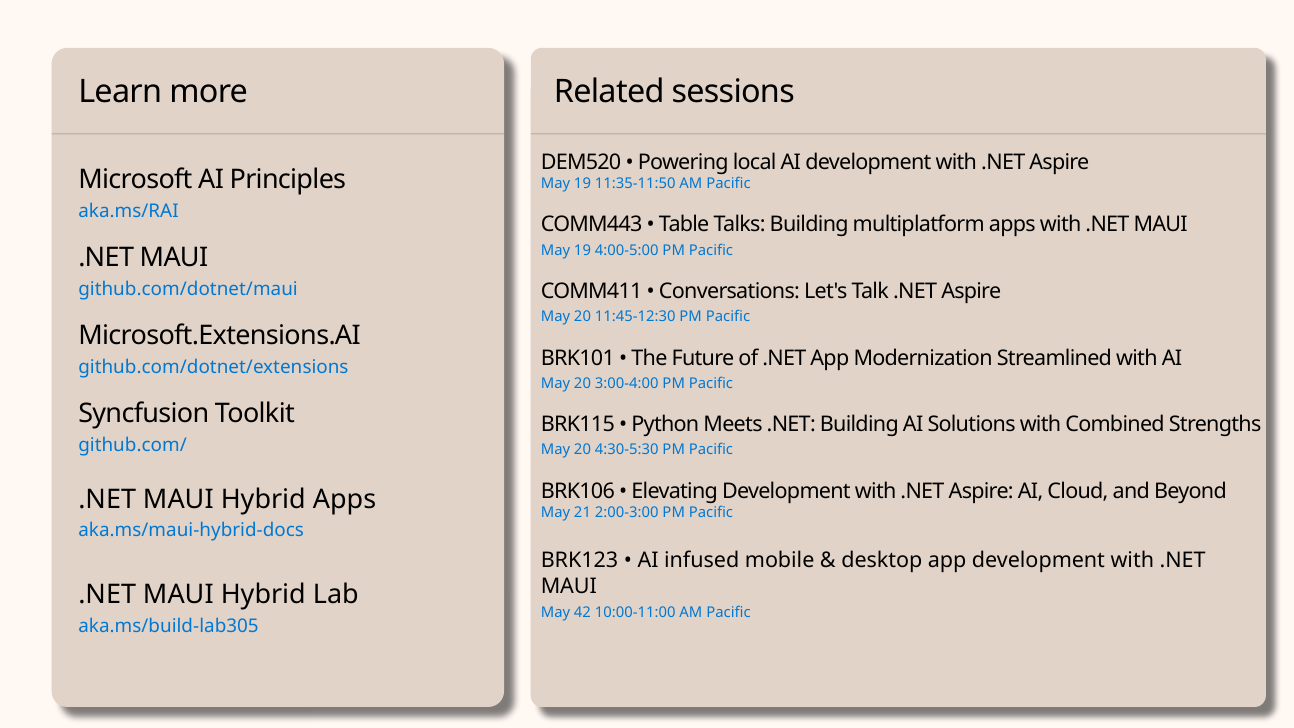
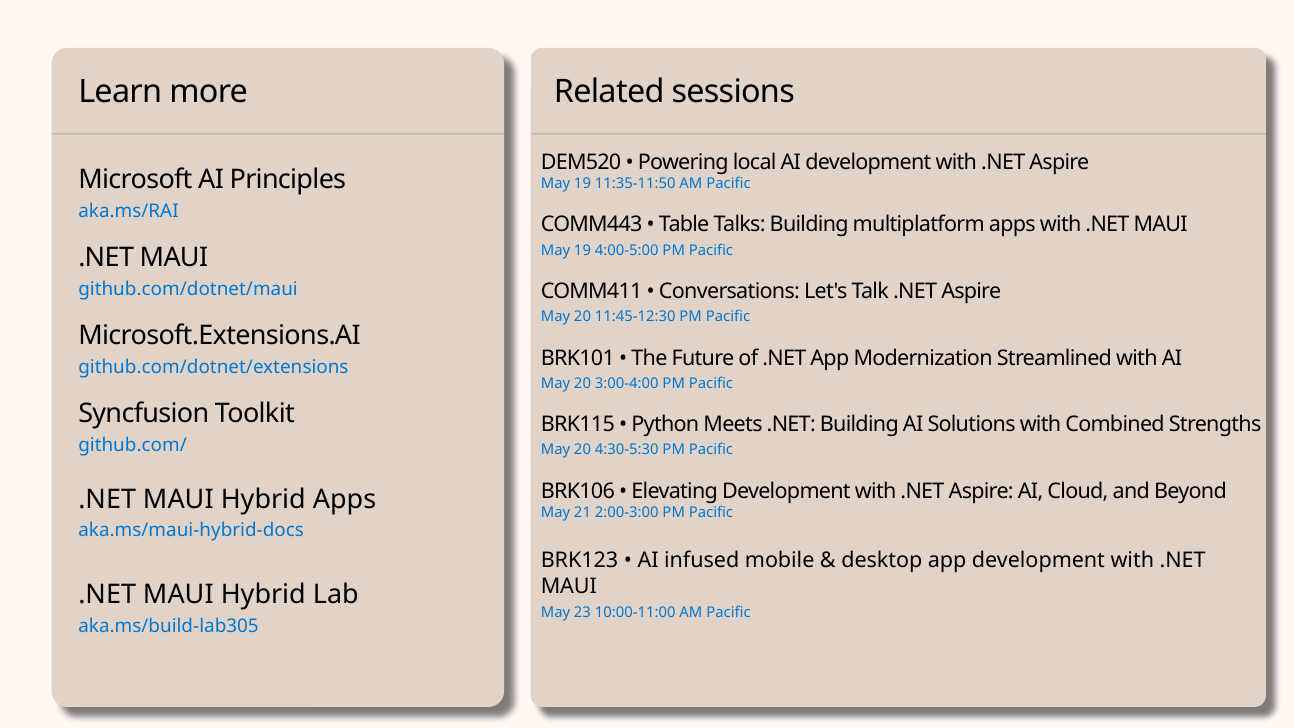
42: 42 -> 23
